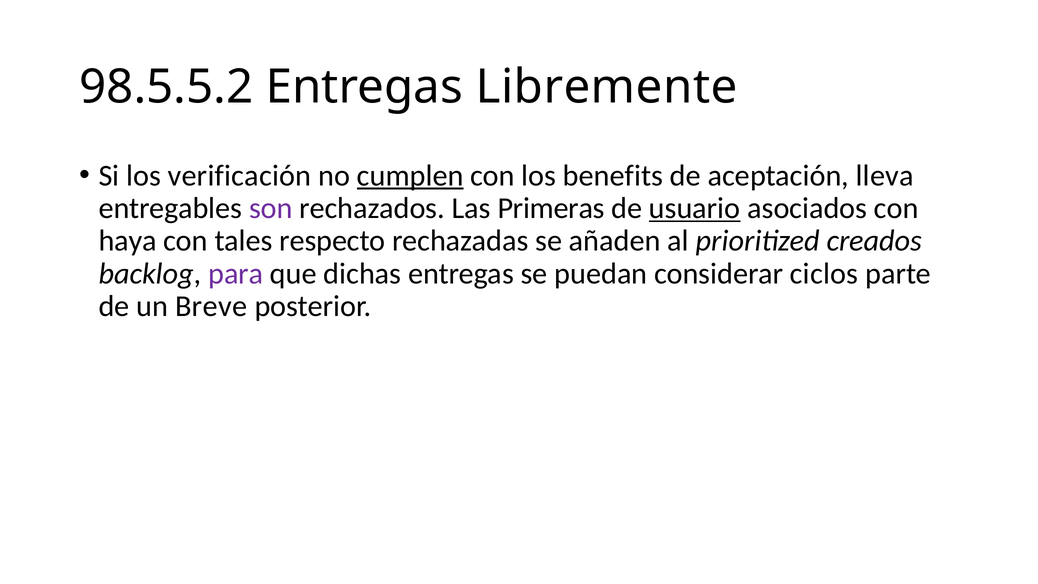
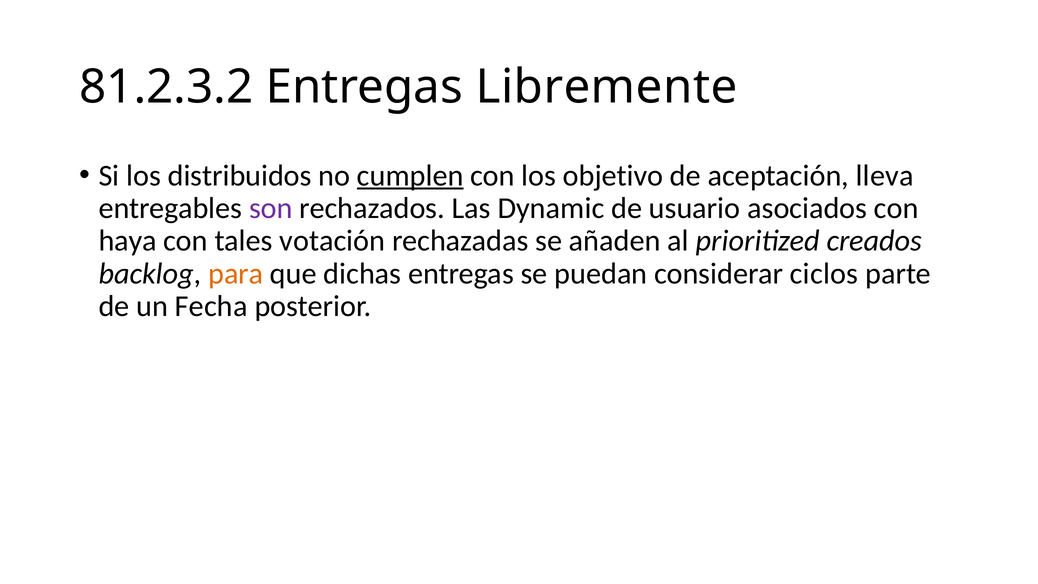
98.5.5.2: 98.5.5.2 -> 81.2.3.2
verificación: verificación -> distribuidos
benefits: benefits -> objetivo
Primeras: Primeras -> Dynamic
usuario underline: present -> none
respecto: respecto -> votación
para colour: purple -> orange
Breve: Breve -> Fecha
